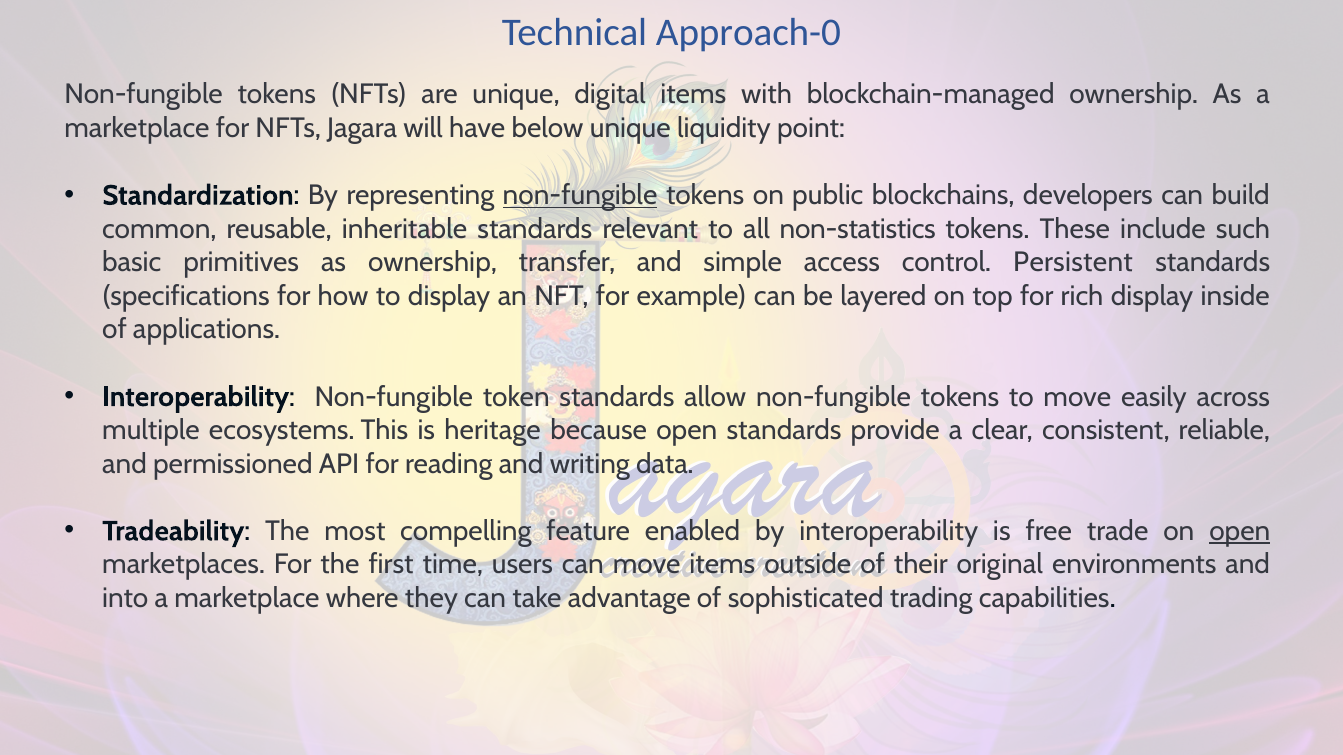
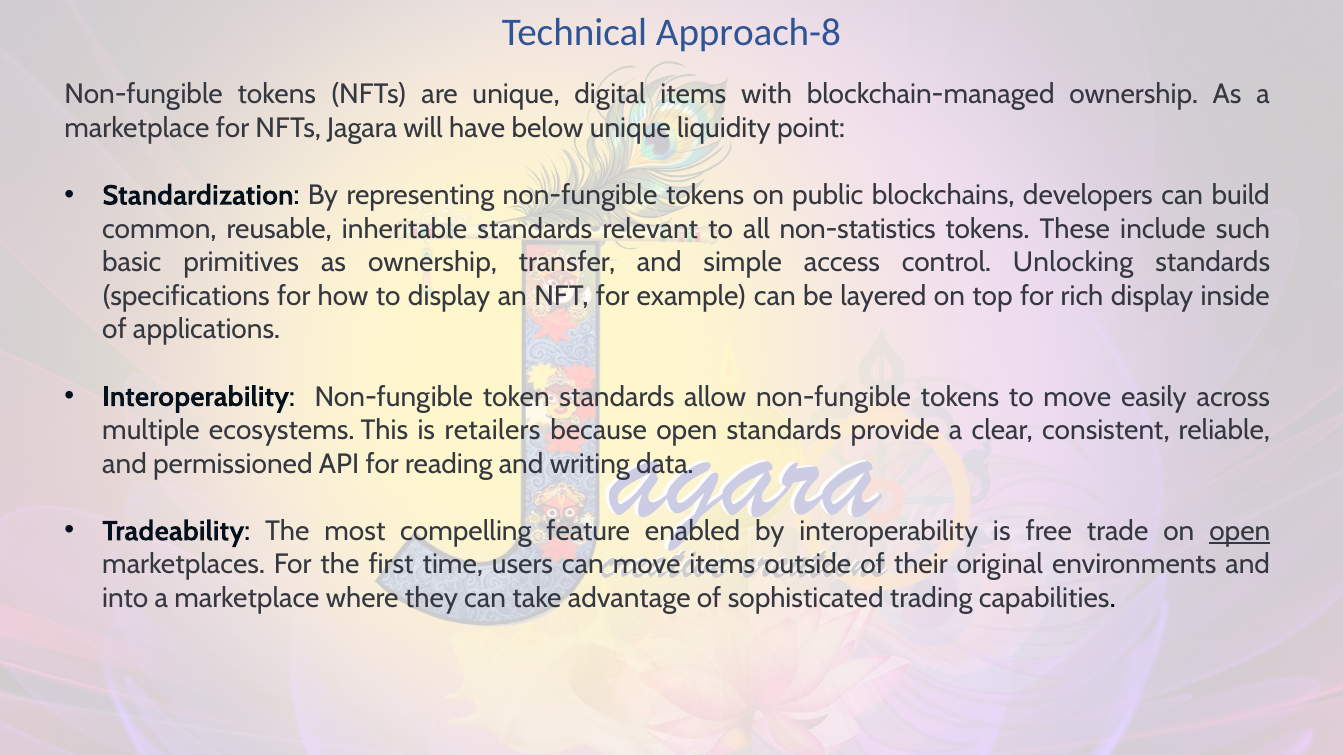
Approach-0: Approach-0 -> Approach-8
non-fungible at (580, 196) underline: present -> none
Persistent: Persistent -> Unlocking
heritage: heritage -> retailers
